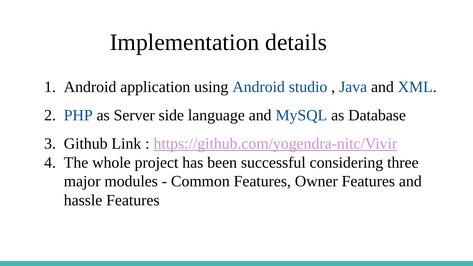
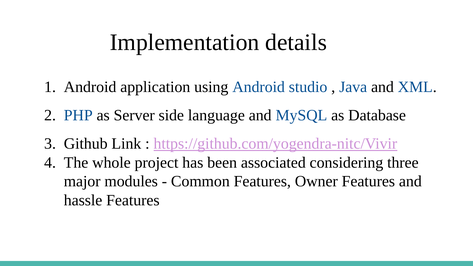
successful: successful -> associated
